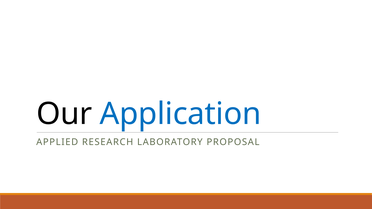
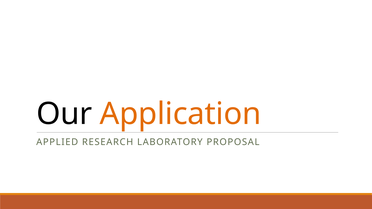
Application colour: blue -> orange
